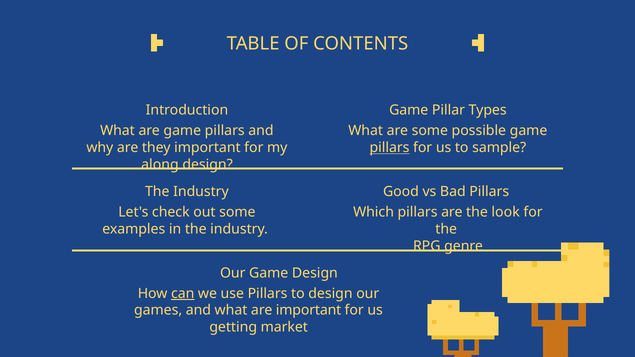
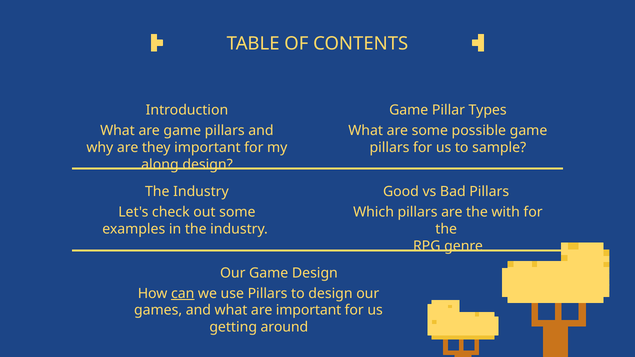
pillars at (390, 148) underline: present -> none
look: look -> with
market: market -> around
